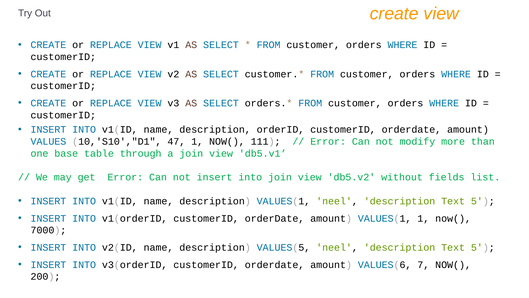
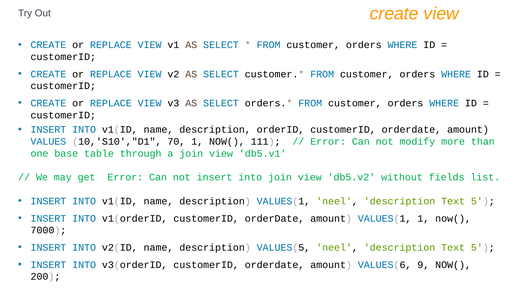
47: 47 -> 70
7: 7 -> 9
